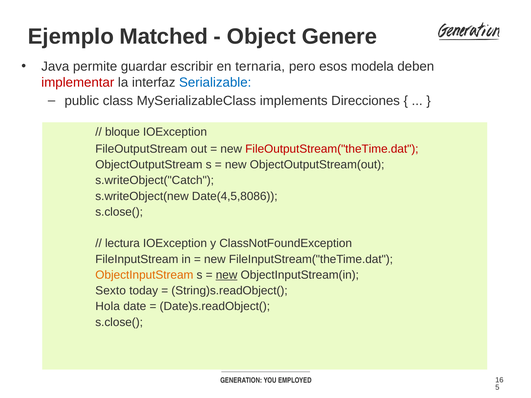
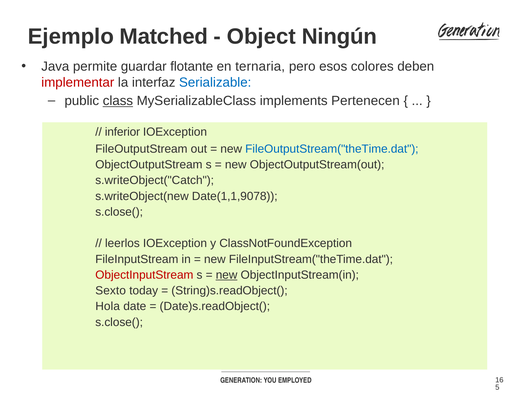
Genere: Genere -> Ningún
escribir: escribir -> flotante
modela: modela -> colores
class underline: none -> present
Direcciones: Direcciones -> Pertenecen
bloque: bloque -> inferior
FileOutputStream("theTime.dat colour: red -> blue
Date(4,5,8086: Date(4,5,8086 -> Date(1,1,9078
lectura: lectura -> leerlos
ObjectInputStream colour: orange -> red
